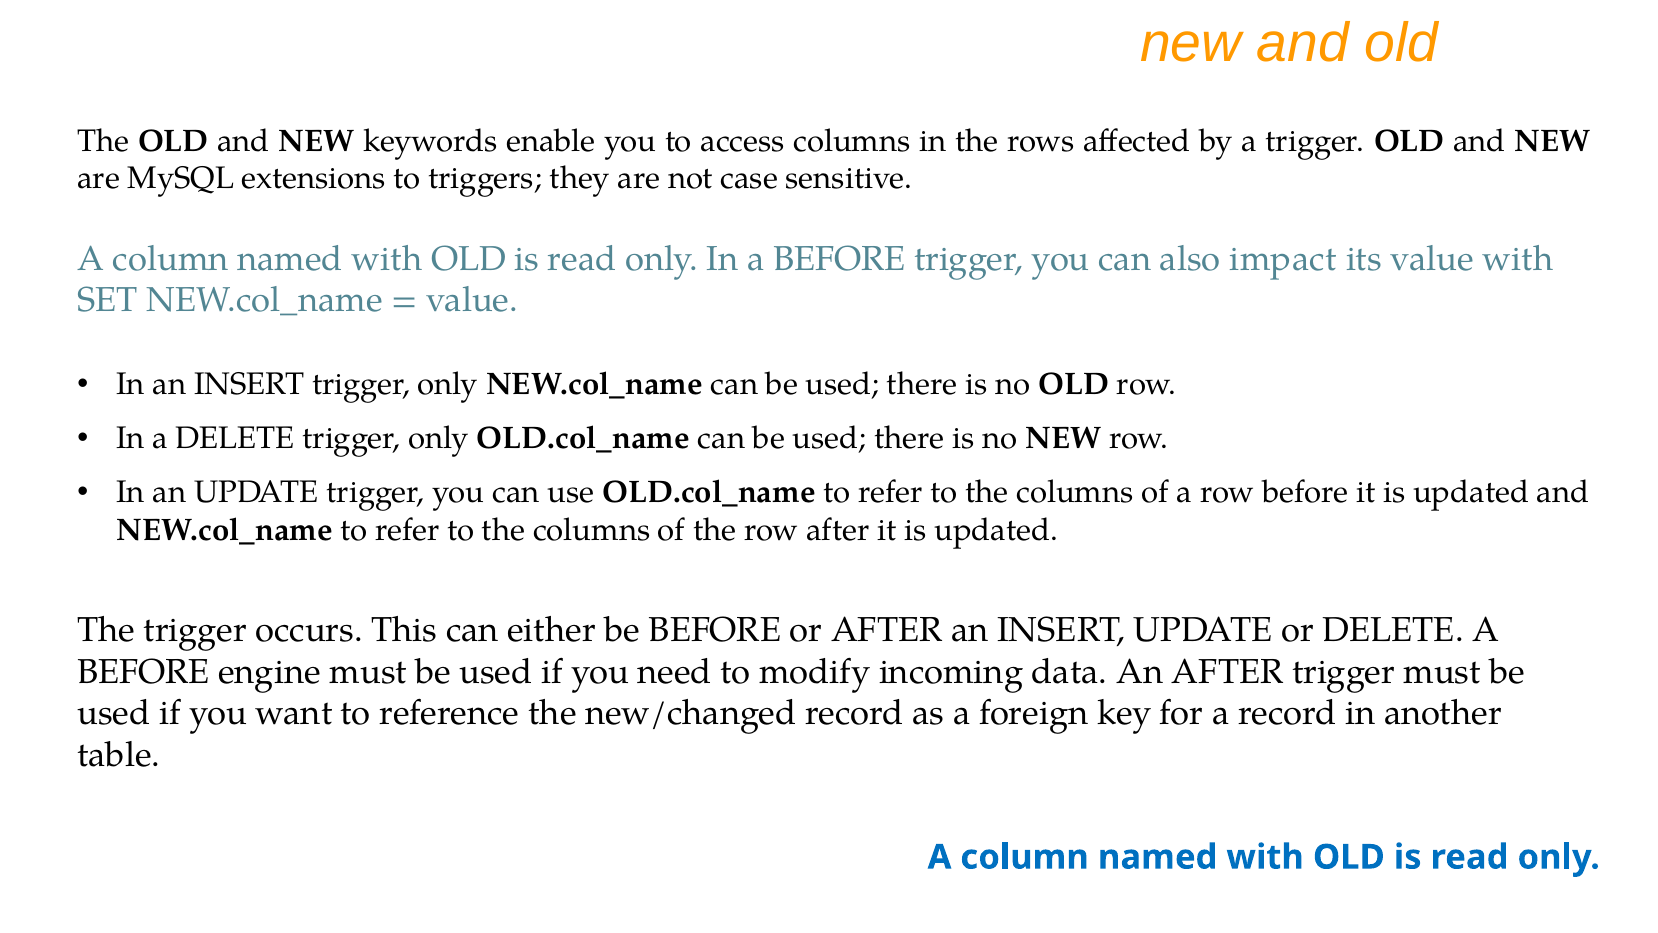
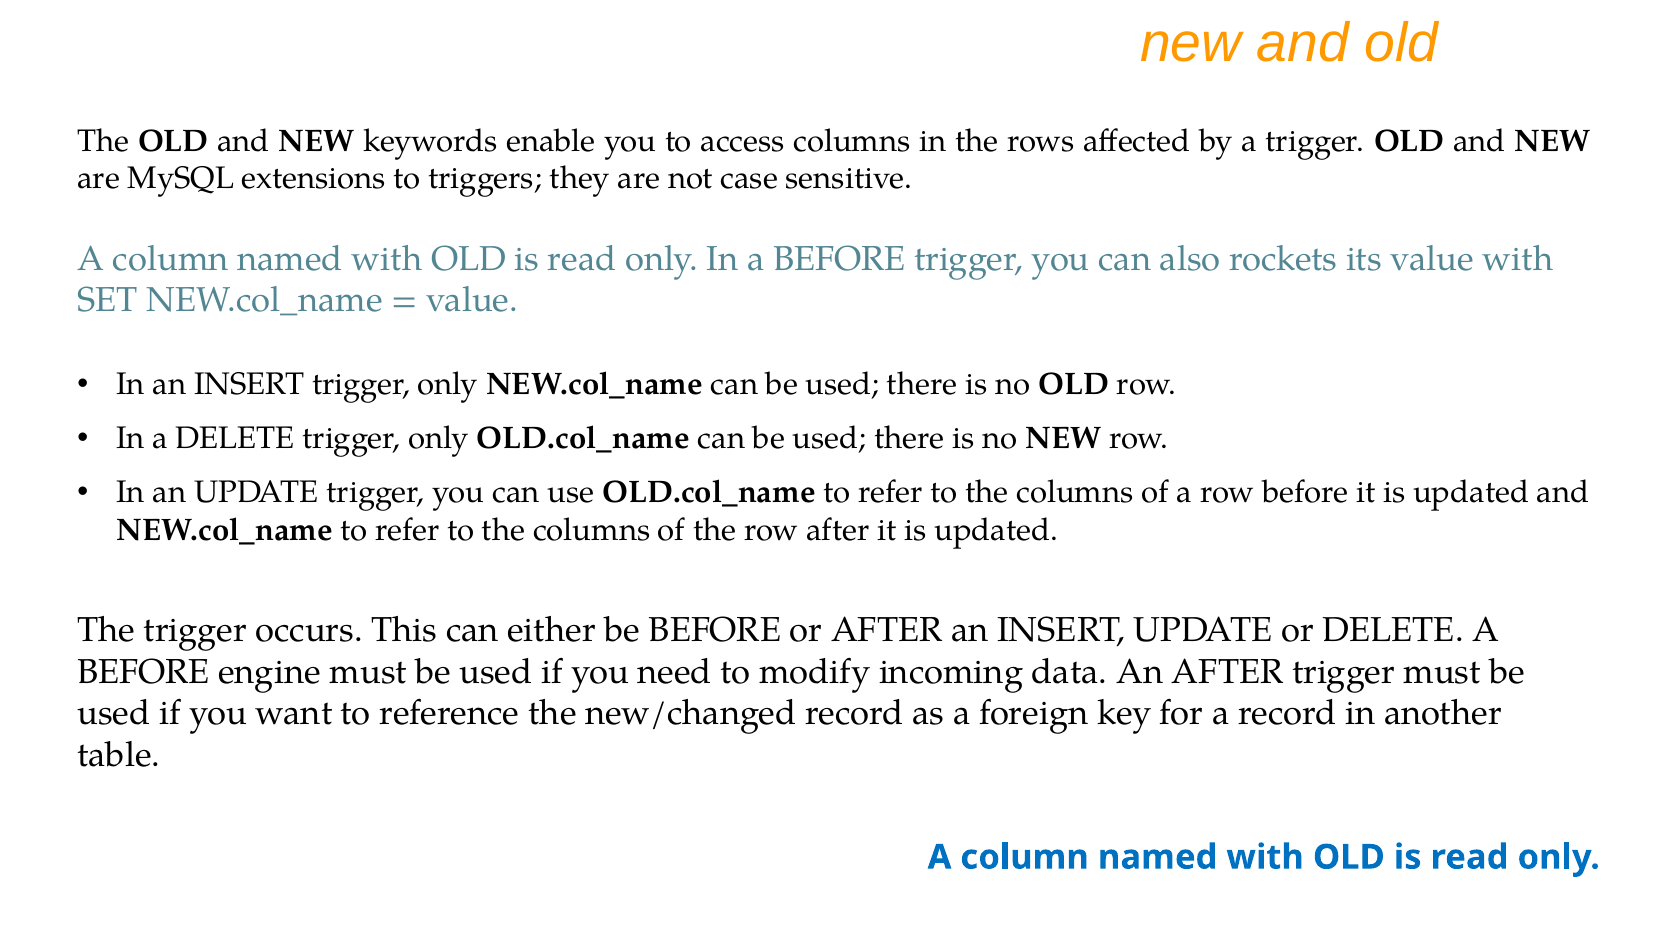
impact: impact -> rockets
